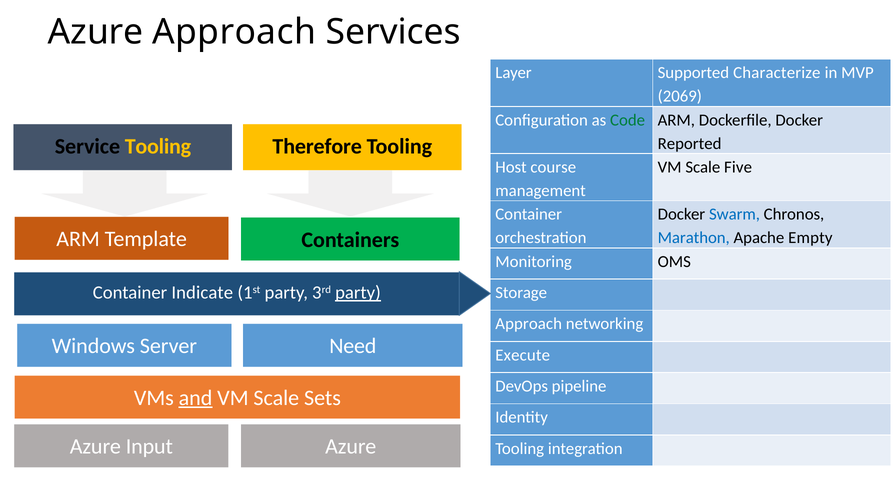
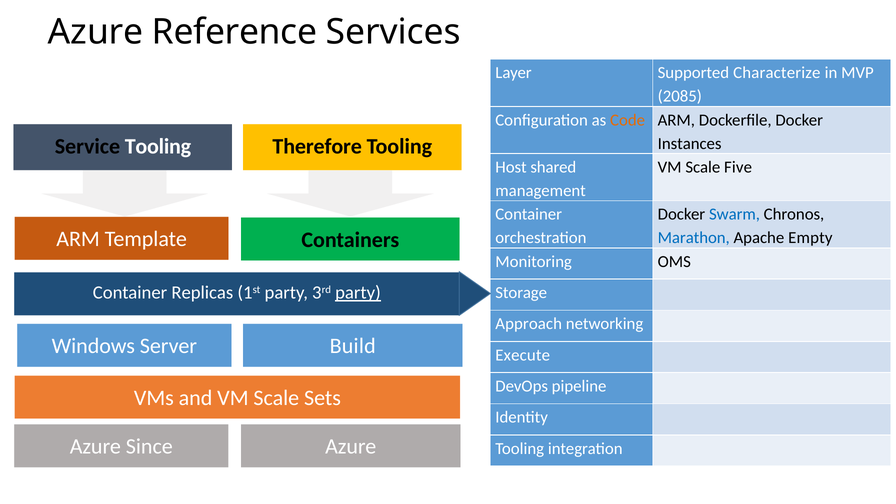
Azure Approach: Approach -> Reference
2069: 2069 -> 2085
Code colour: green -> orange
Reported: Reported -> Instances
Tooling at (158, 146) colour: yellow -> white
course: course -> shared
Indicate: Indicate -> Replicas
Need: Need -> Build
and underline: present -> none
Input: Input -> Since
